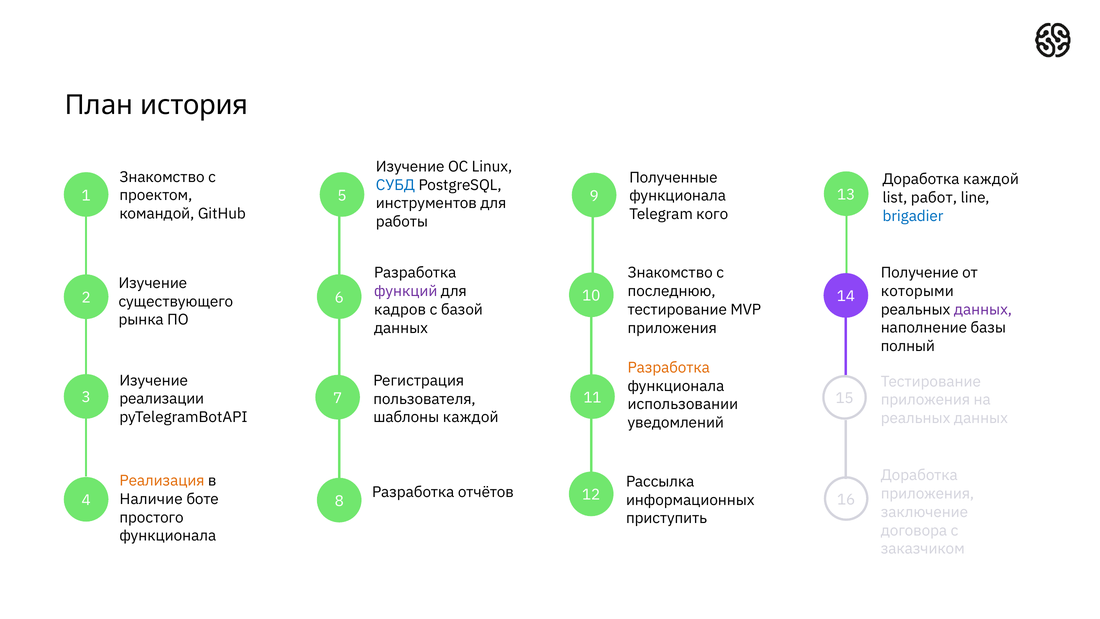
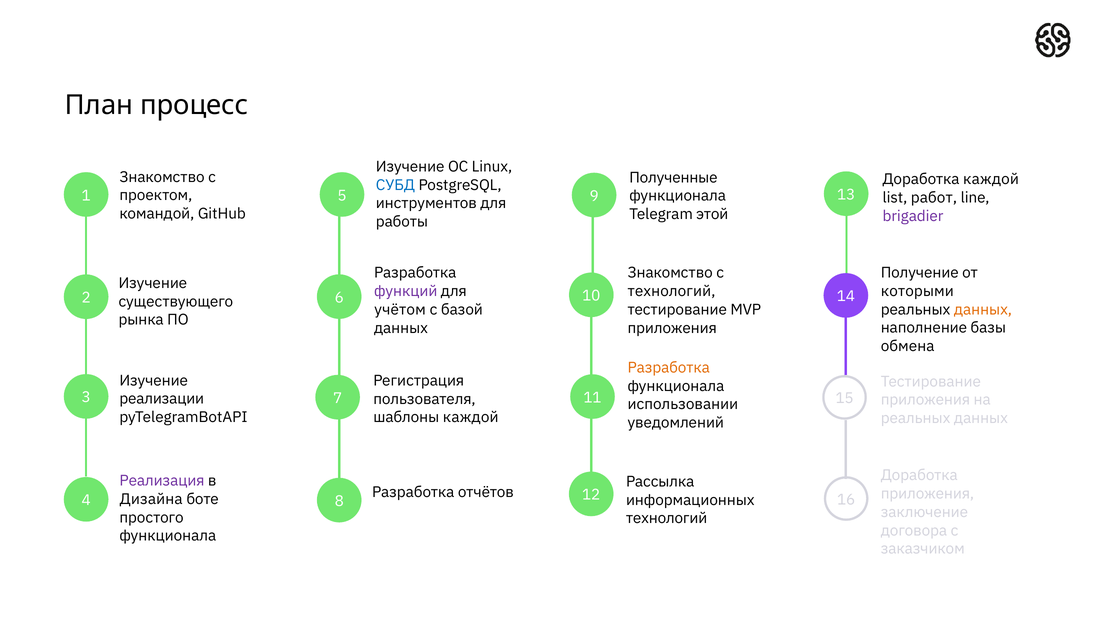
история: история -> процесс
кого: кого -> этой
brigadier colour: blue -> purple
последнюю at (672, 291): последнюю -> технологий
кадров: кадров -> учётом
данных at (983, 309) colour: purple -> orange
полный: полный -> обмена
Реализация colour: orange -> purple
Наличие: Наличие -> Дизайна
приступить at (667, 518): приступить -> технологий
